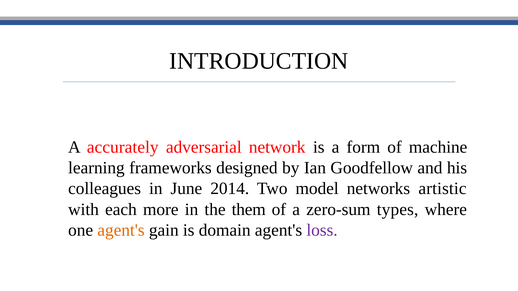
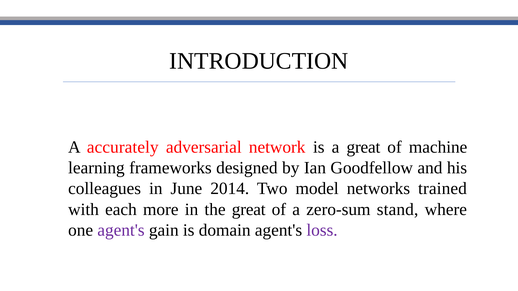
a form: form -> great
artistic: artistic -> trained
the them: them -> great
types: types -> stand
agent's at (121, 230) colour: orange -> purple
